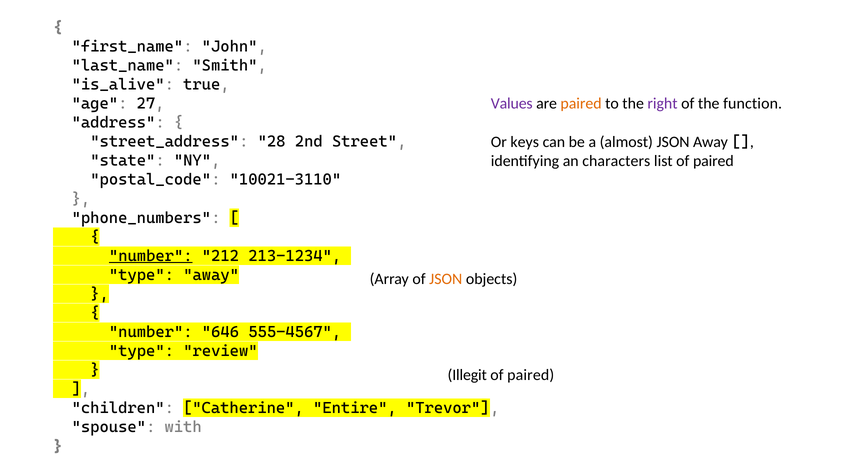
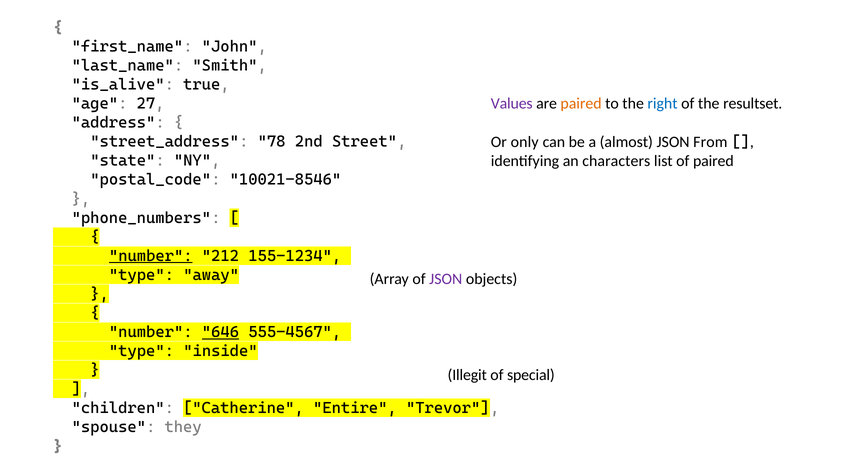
right colour: purple -> blue
function: function -> resultset
28: 28 -> 78
keys: keys -> only
JSON Away: Away -> From
10021-3110: 10021-3110 -> 10021-8546
213-1234: 213-1234 -> 155-1234
JSON at (446, 279) colour: orange -> purple
646 underline: none -> present
review: review -> inside
paired at (531, 375): paired -> special
with: with -> they
